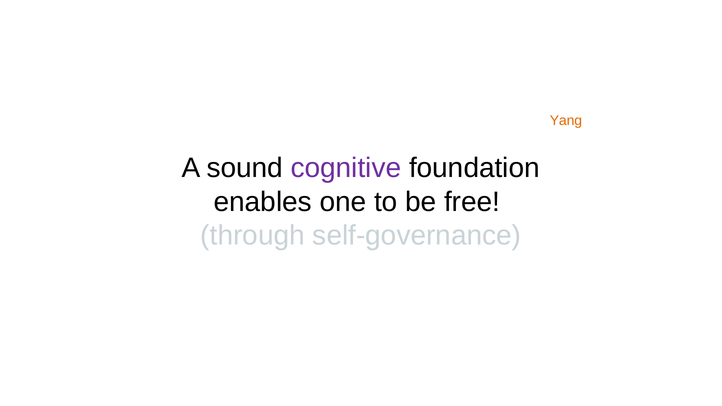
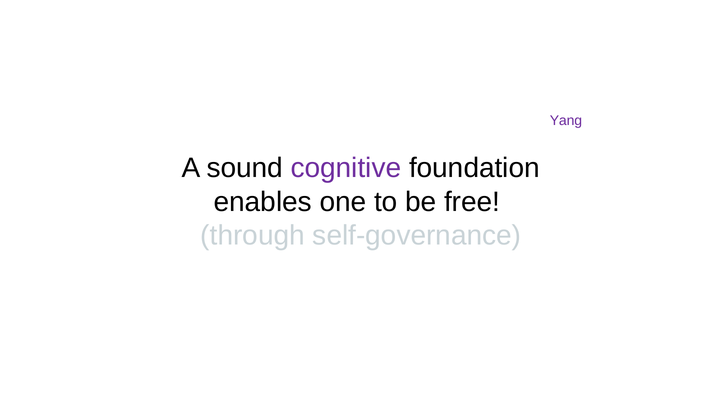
Yang colour: orange -> purple
